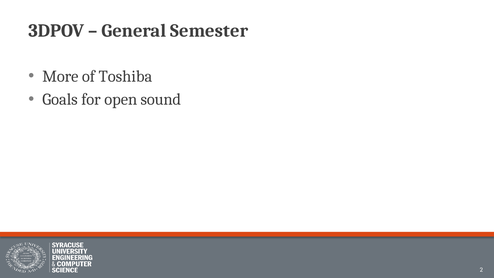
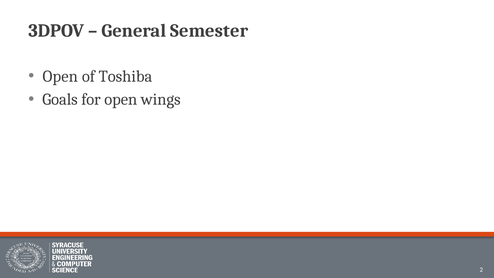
More at (60, 76): More -> Open
sound: sound -> wings
